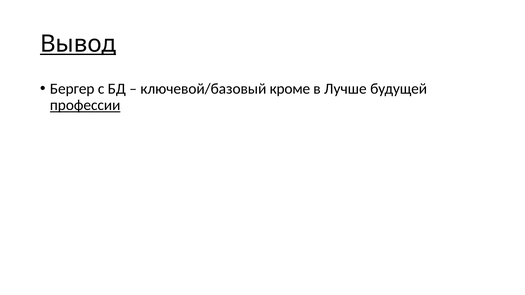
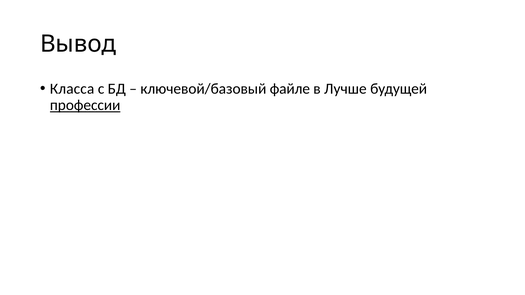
Вывод underline: present -> none
Бергер: Бергер -> Класса
кроме: кроме -> файле
